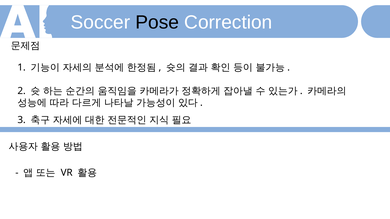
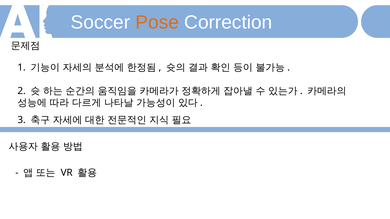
Pose colour: black -> orange
